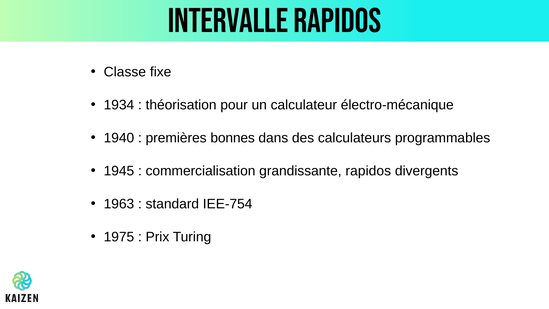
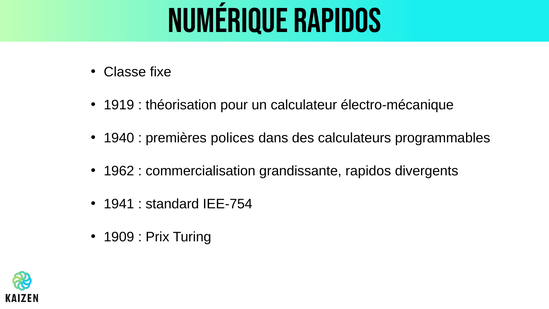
Intervalle: Intervalle -> Numérique
1934: 1934 -> 1919
bonnes: bonnes -> polices
1945: 1945 -> 1962
1963: 1963 -> 1941
1975: 1975 -> 1909
